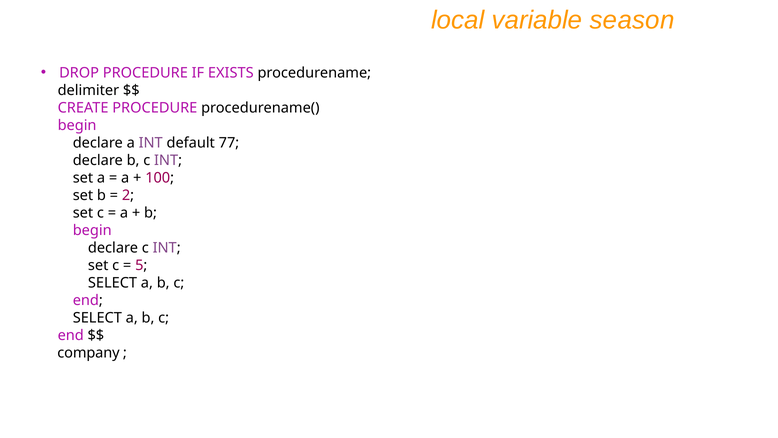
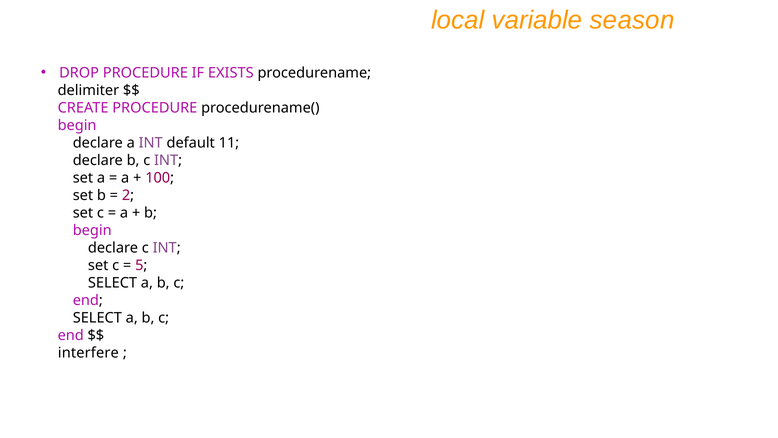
77: 77 -> 11
company: company -> interfere
